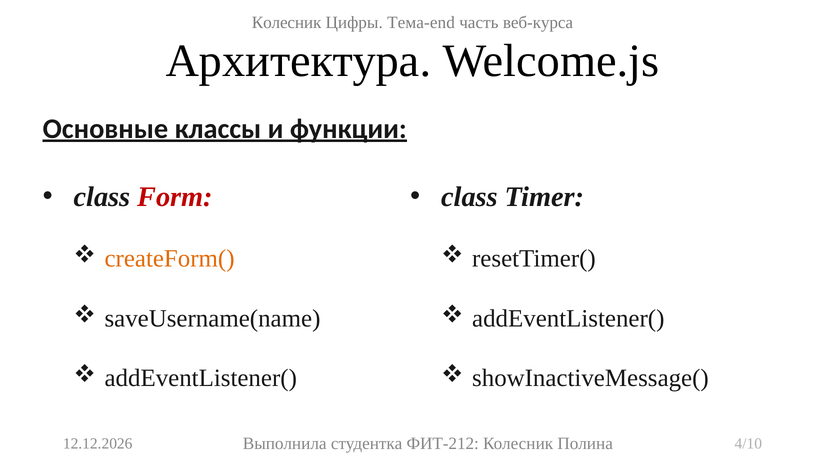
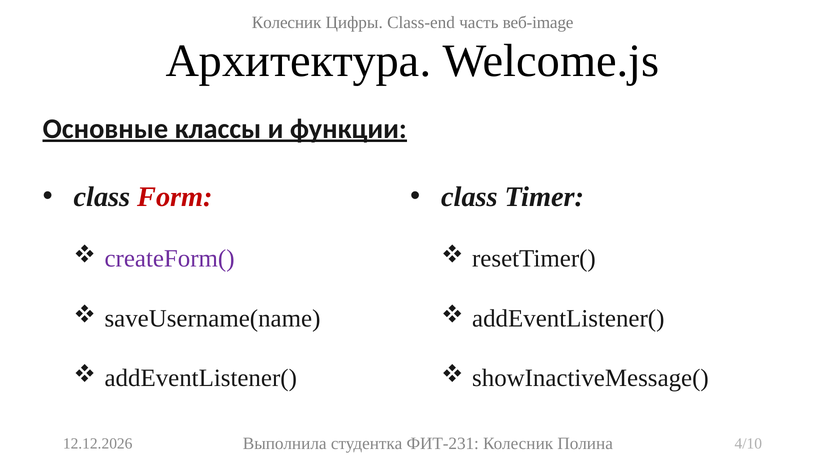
Тема-end: Тема-end -> Class-end
веб-курса: веб-курса -> веб-image
createForm( colour: orange -> purple
ФИТ-212: ФИТ-212 -> ФИТ-231
